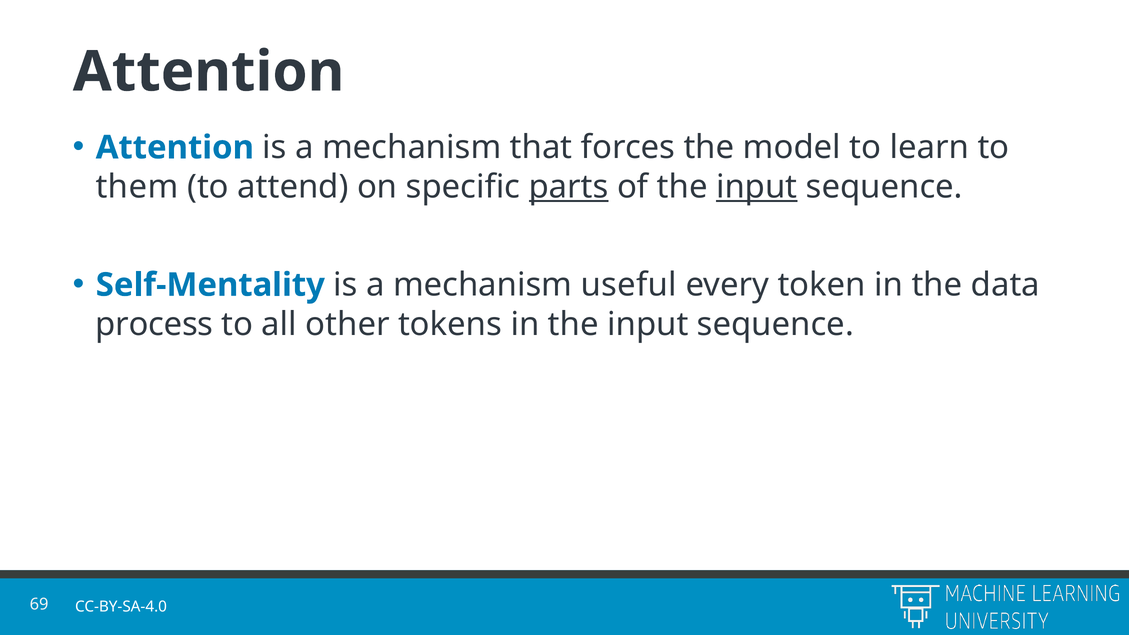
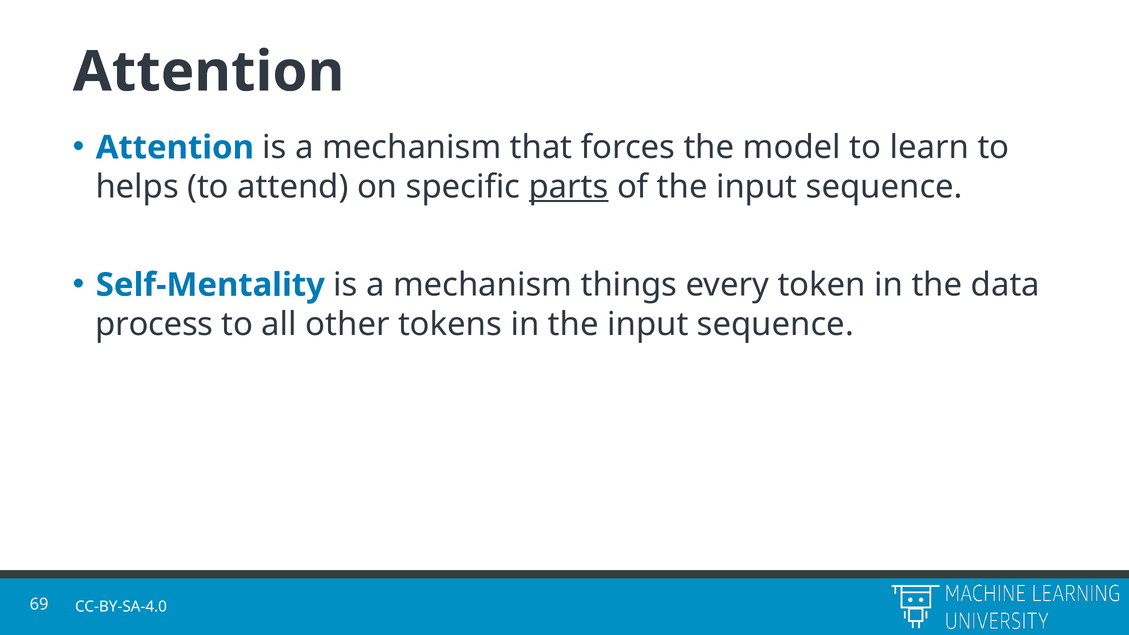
them: them -> helps
input at (757, 187) underline: present -> none
useful: useful -> things
